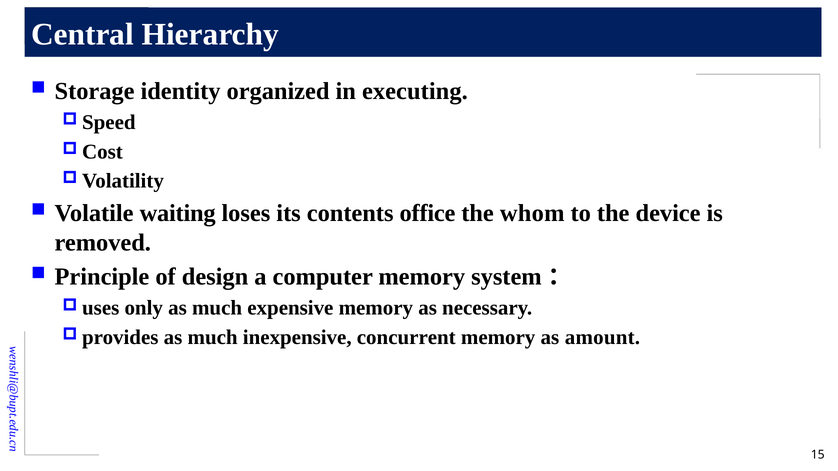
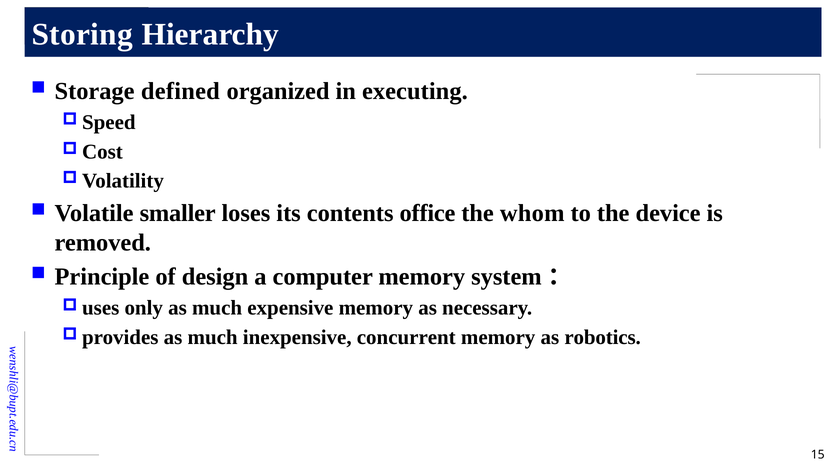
Central: Central -> Storing
identity: identity -> defined
waiting: waiting -> smaller
amount: amount -> robotics
